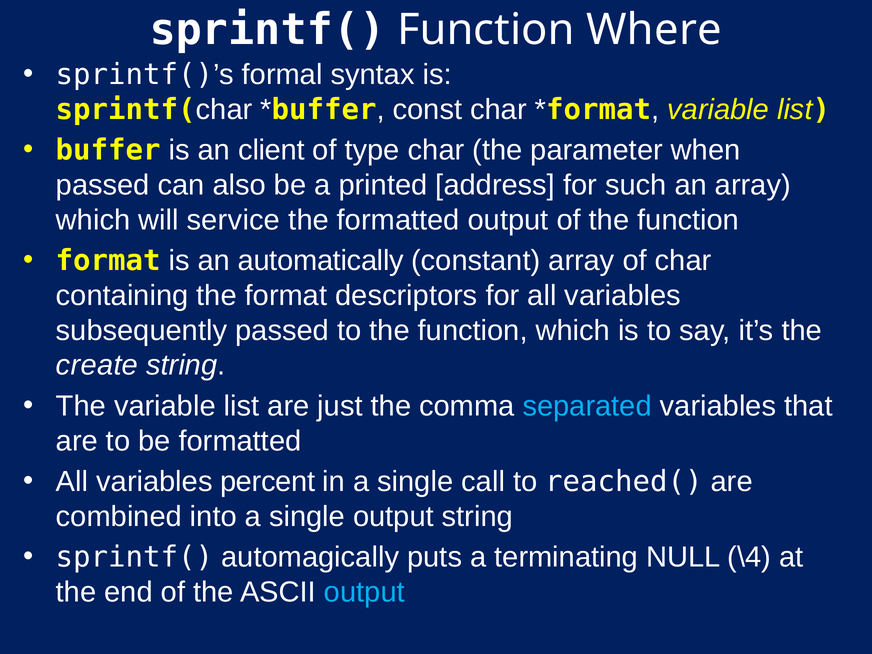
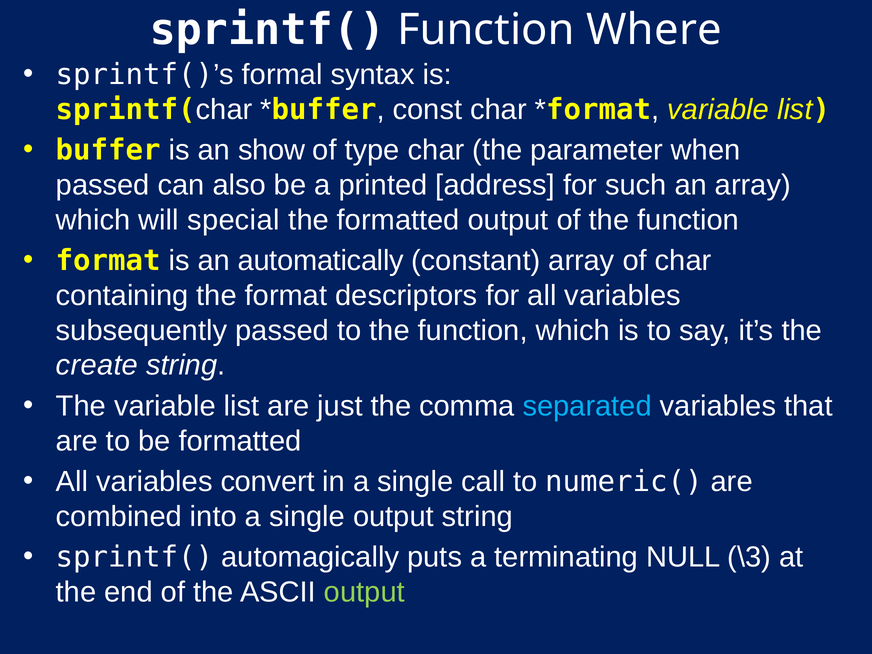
client: client -> show
service: service -> special
percent: percent -> convert
reached(: reached( -> numeric(
\4: \4 -> \3
output at (364, 592) colour: light blue -> light green
